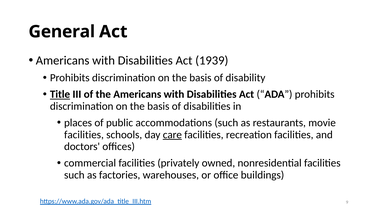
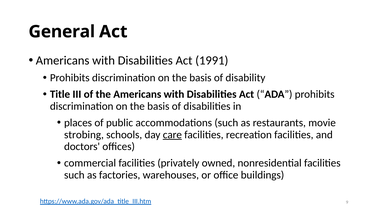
1939: 1939 -> 1991
Title underline: present -> none
facilities at (84, 135): facilities -> strobing
